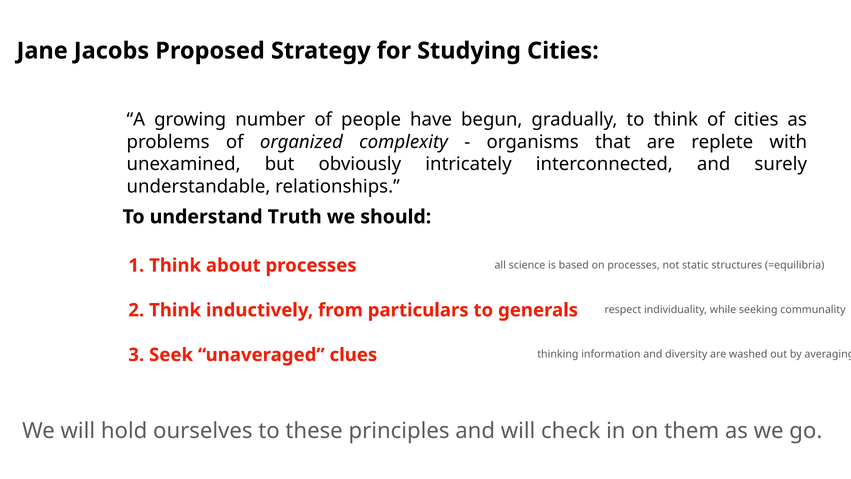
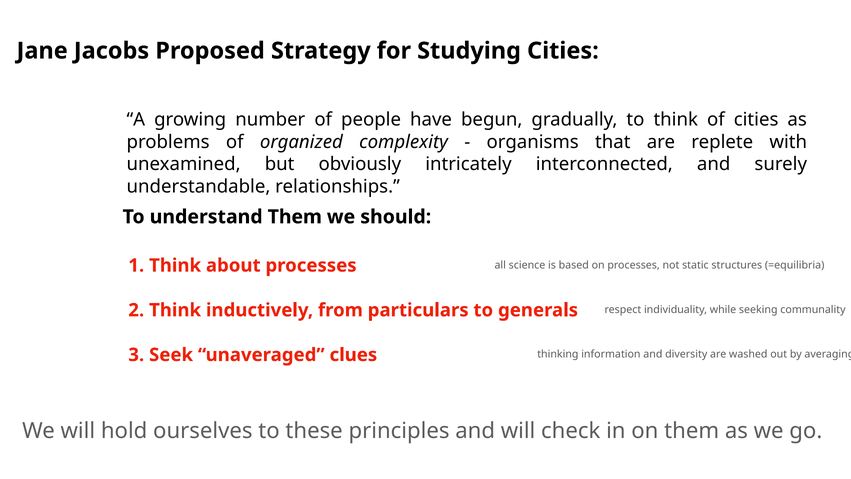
understand Truth: Truth -> Them
